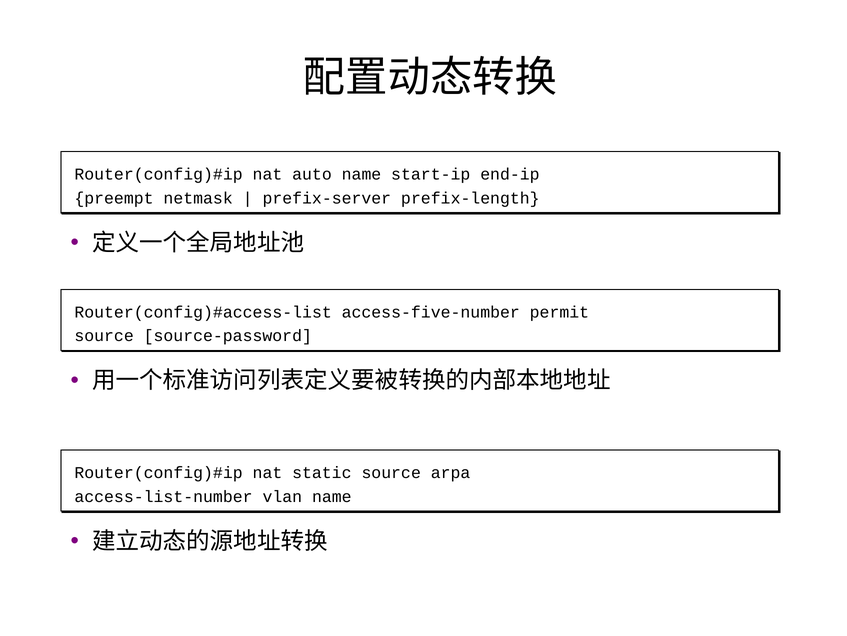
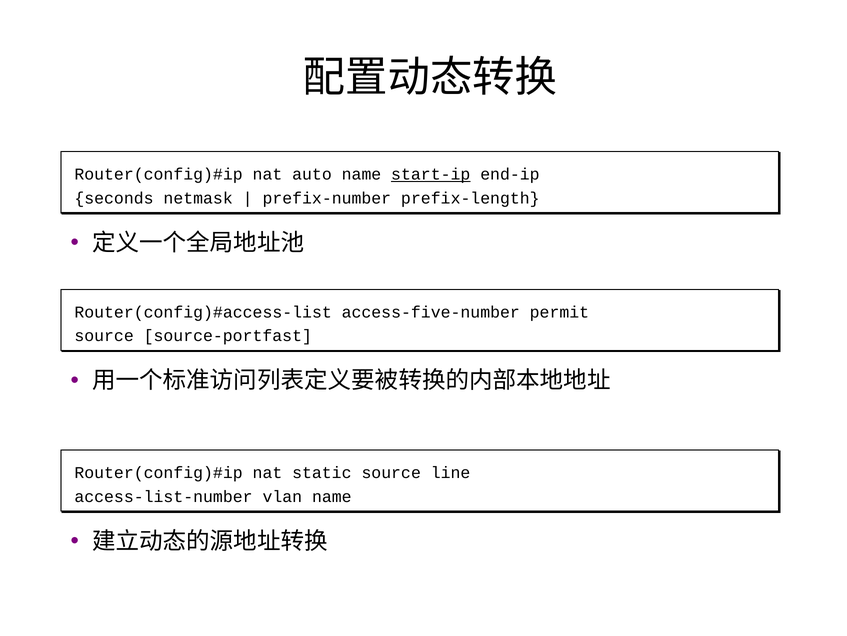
start-ip underline: none -> present
preempt: preempt -> seconds
prefix-server: prefix-server -> prefix-number
source-password: source-password -> source-portfast
arpa: arpa -> line
